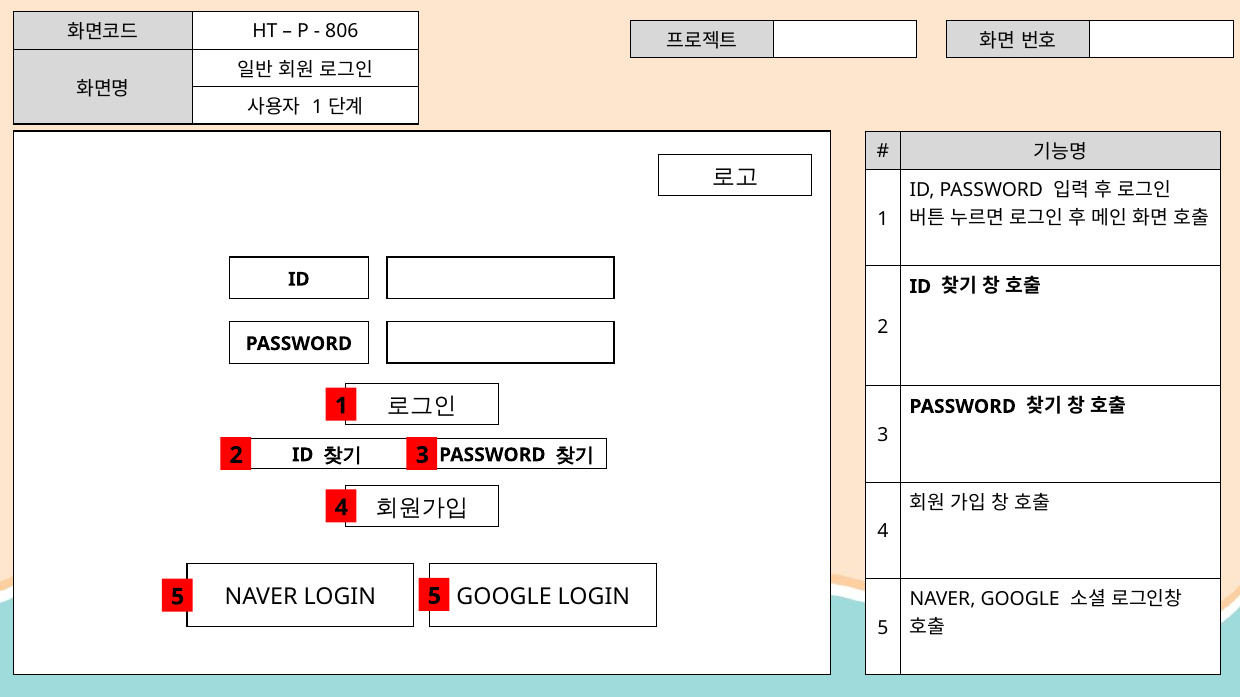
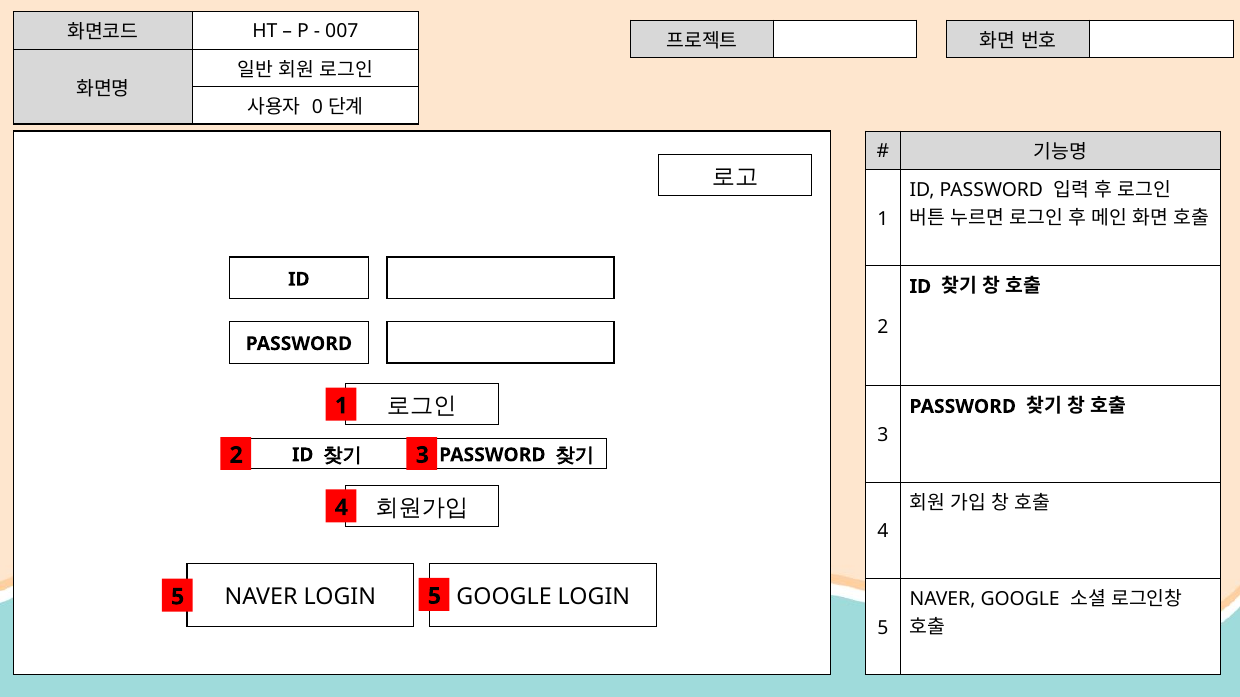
806: 806 -> 007
1 at (317, 107): 1 -> 0
